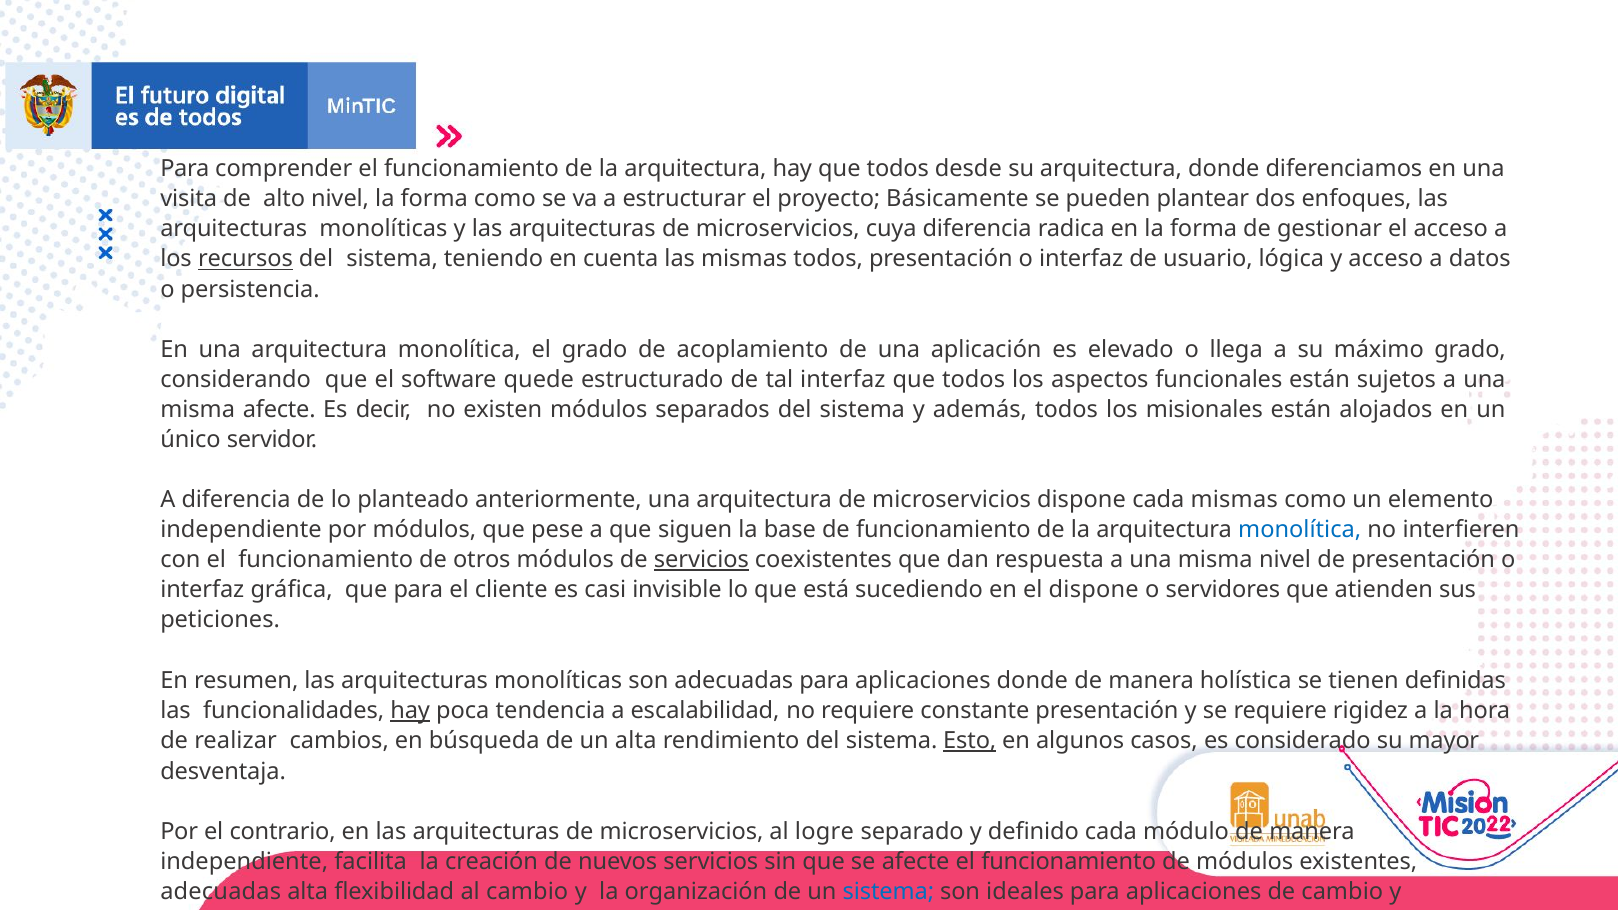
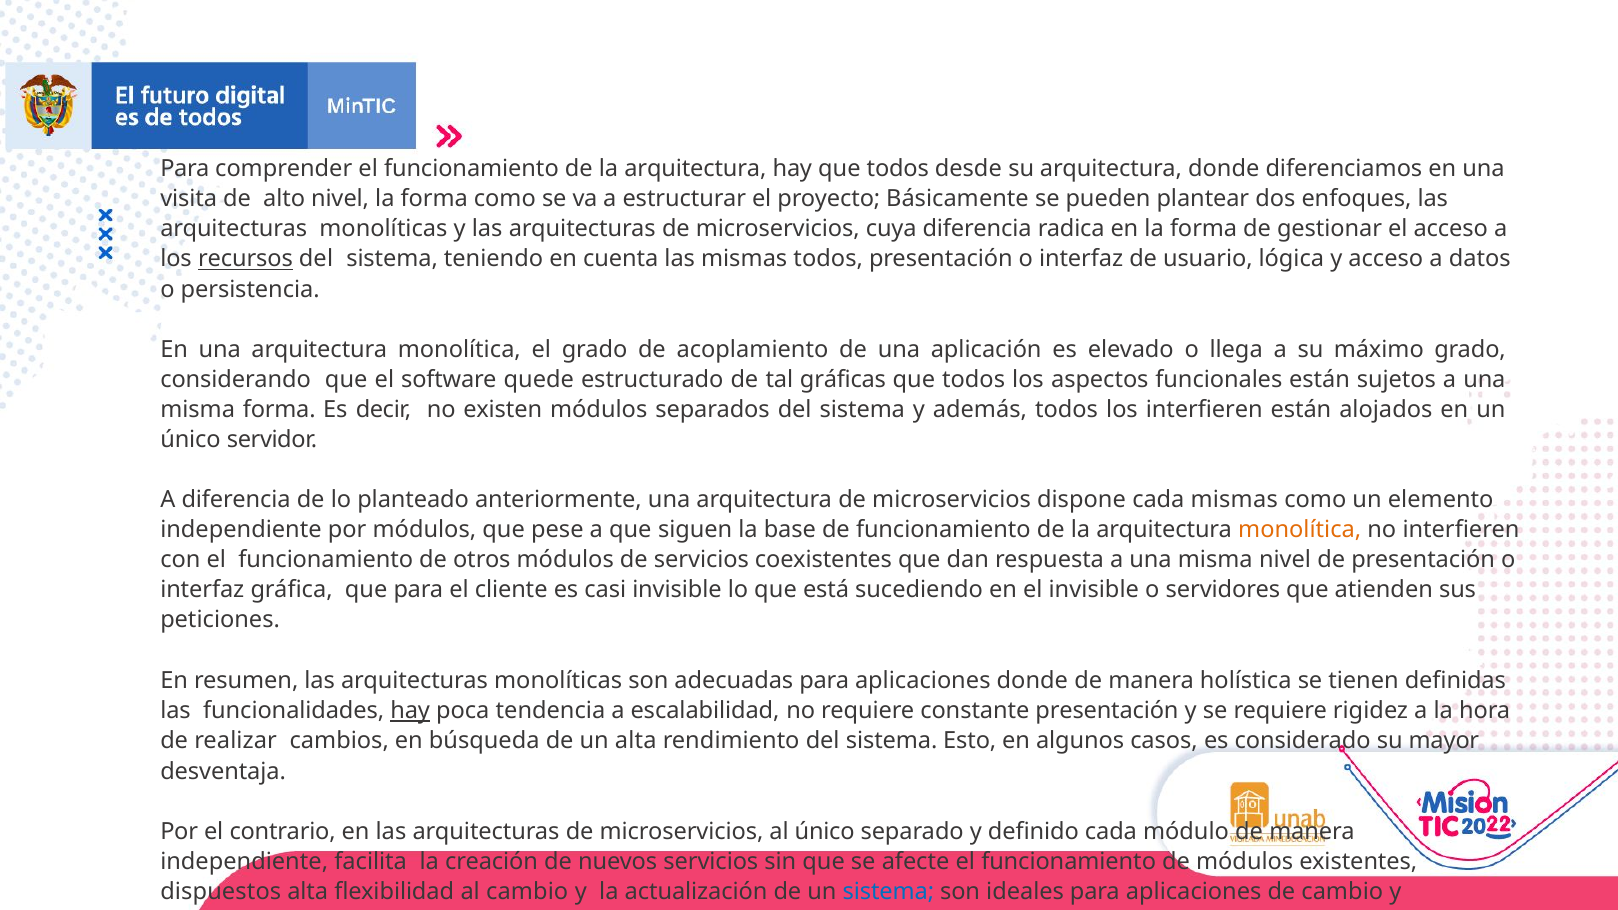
tal interfaz: interfaz -> gráficas
misma afecte: afecte -> forma
los misionales: misionales -> interfieren
monolítica at (1300, 530) colour: blue -> orange
servicios at (701, 560) underline: present -> none
el dispone: dispone -> invisible
Esto underline: present -> none
al logre: logre -> único
adecuadas at (221, 892): adecuadas -> dispuestos
organización: organización -> actualización
